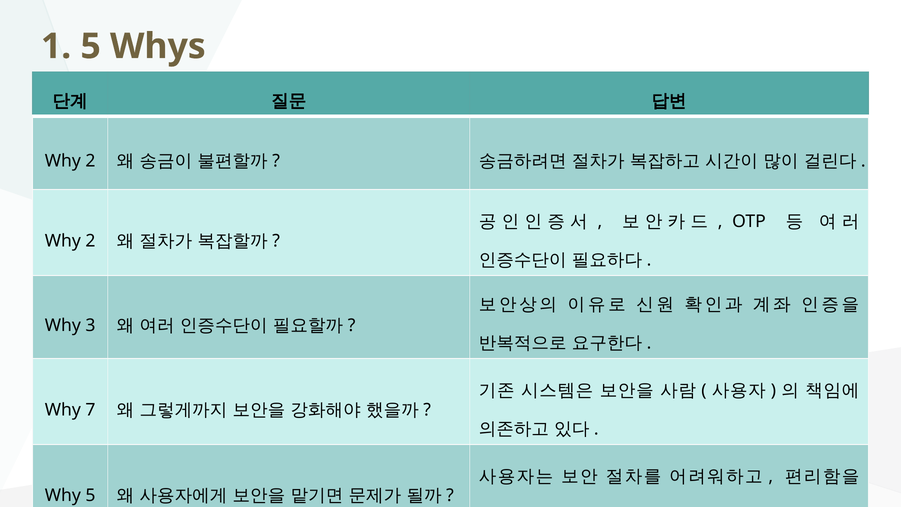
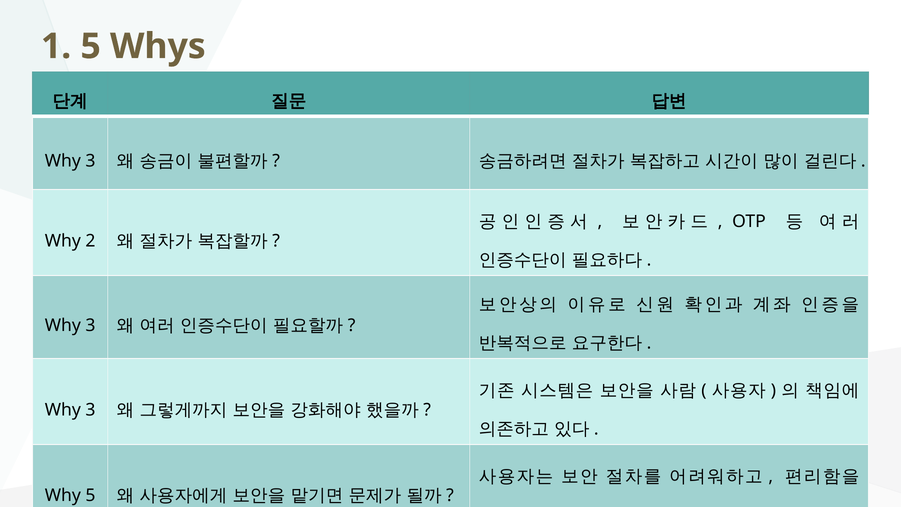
2 at (90, 161): 2 -> 3
7 at (90, 410): 7 -> 3
